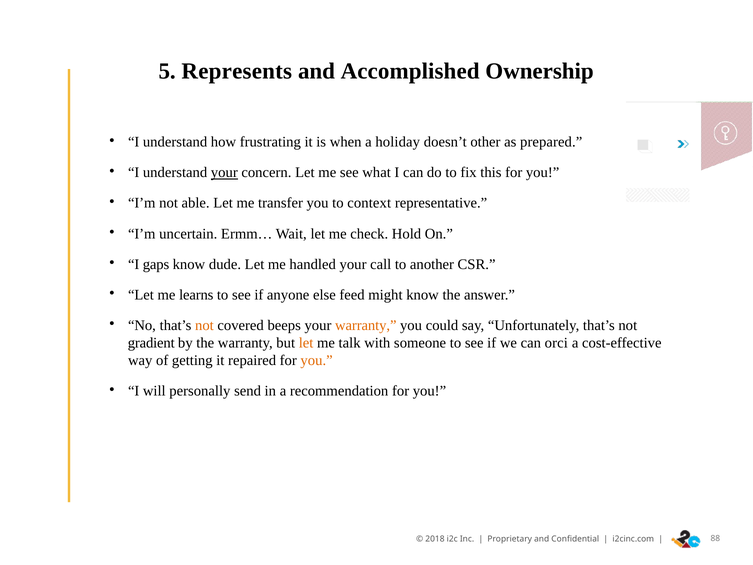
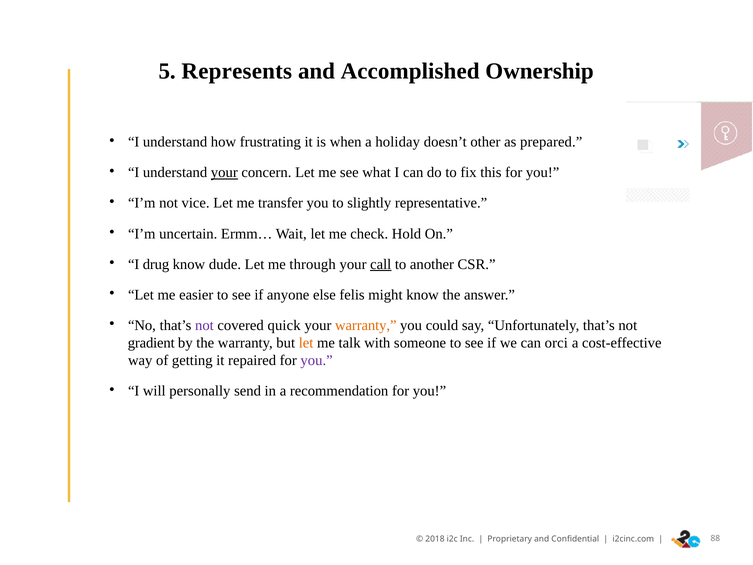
able: able -> vice
context: context -> slightly
gaps: gaps -> drug
handled: handled -> through
call underline: none -> present
learns: learns -> easier
feed: feed -> felis
not at (204, 325) colour: orange -> purple
beeps: beeps -> quick
you at (317, 360) colour: orange -> purple
